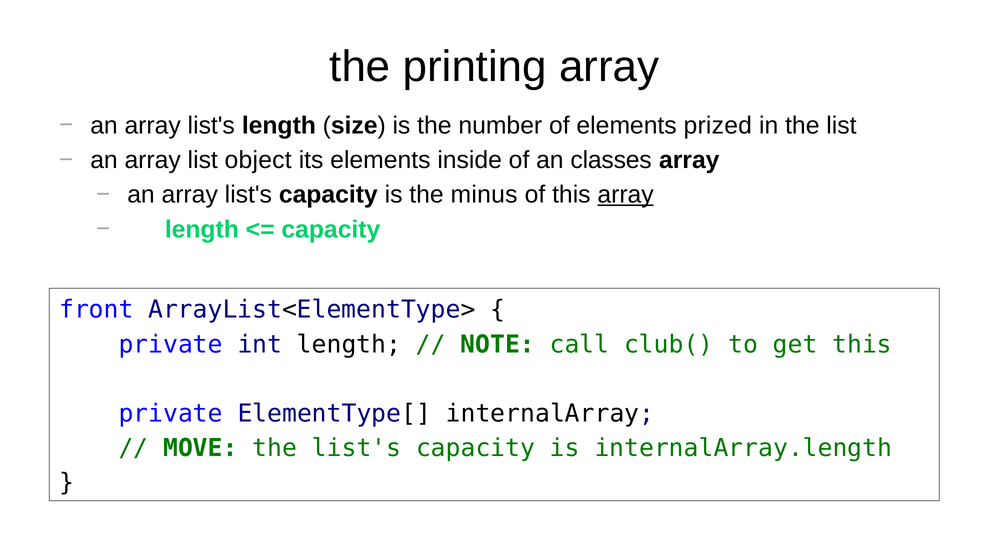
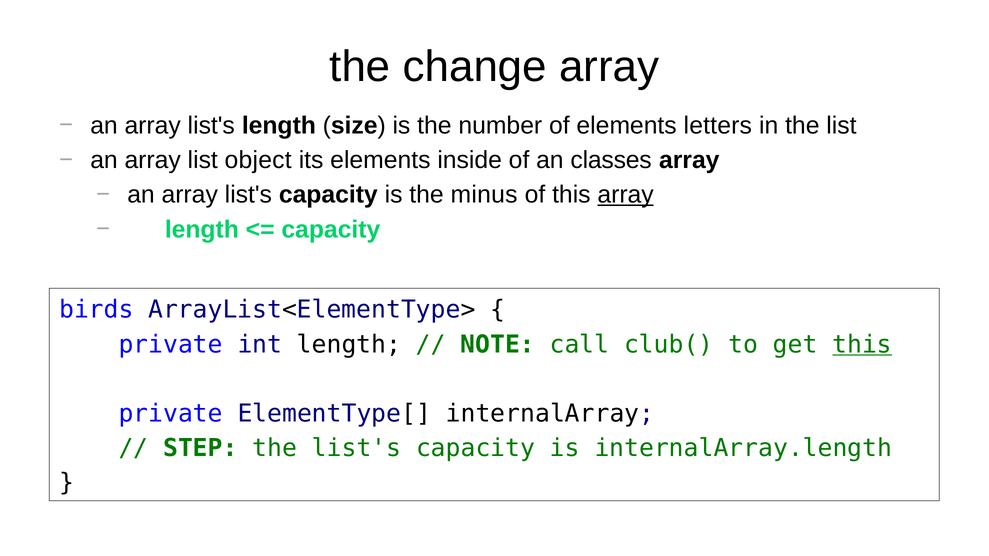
printing: printing -> change
prized: prized -> letters
front: front -> birds
this at (862, 345) underline: none -> present
MOVE: MOVE -> STEP
